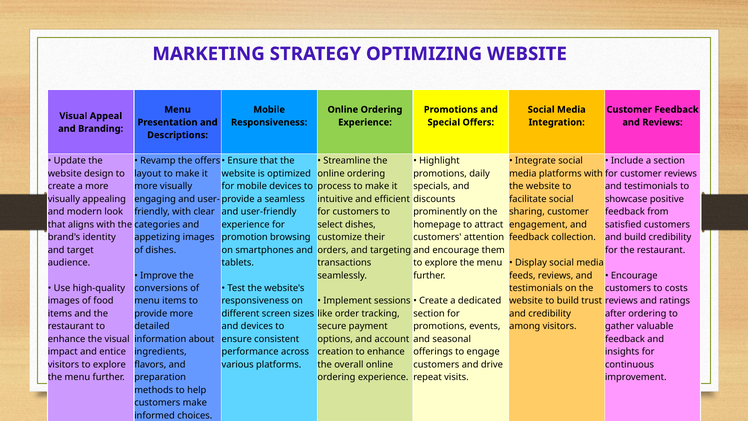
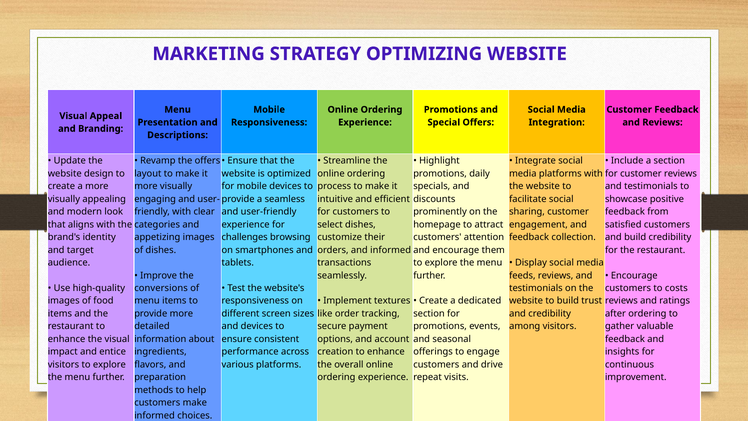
promotion: promotion -> challenges
and targeting: targeting -> informed
sessions: sessions -> textures
